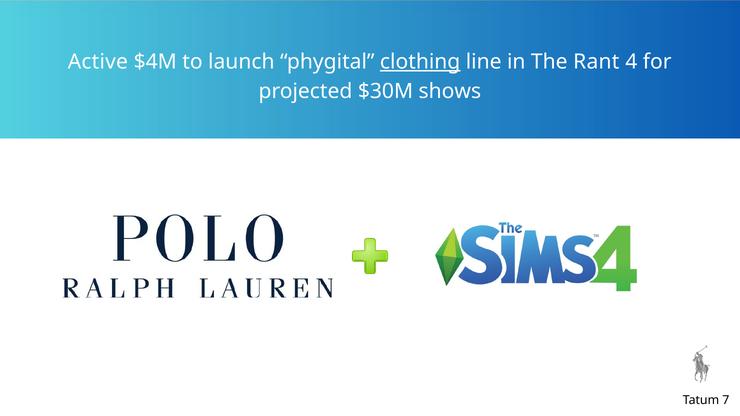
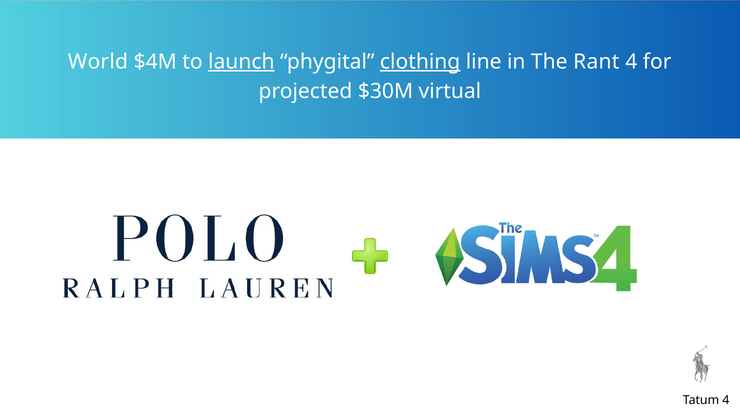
Active: Active -> World
launch underline: none -> present
shows: shows -> virtual
Tatum 7: 7 -> 4
